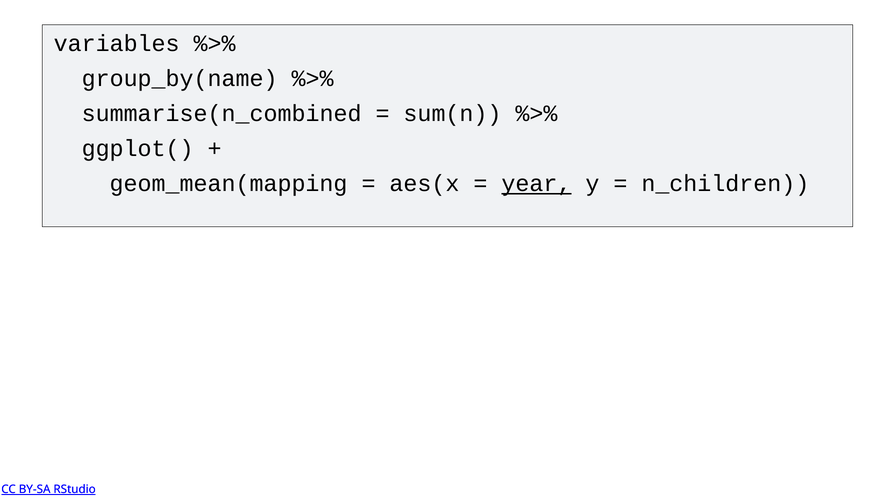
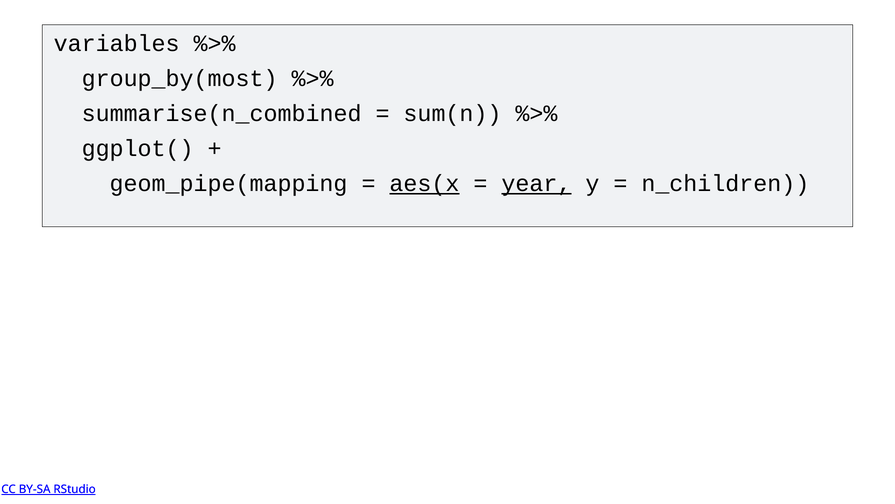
group_by(name: group_by(name -> group_by(most
geom_mean(mapping: geom_mean(mapping -> geom_pipe(mapping
aes(x underline: none -> present
